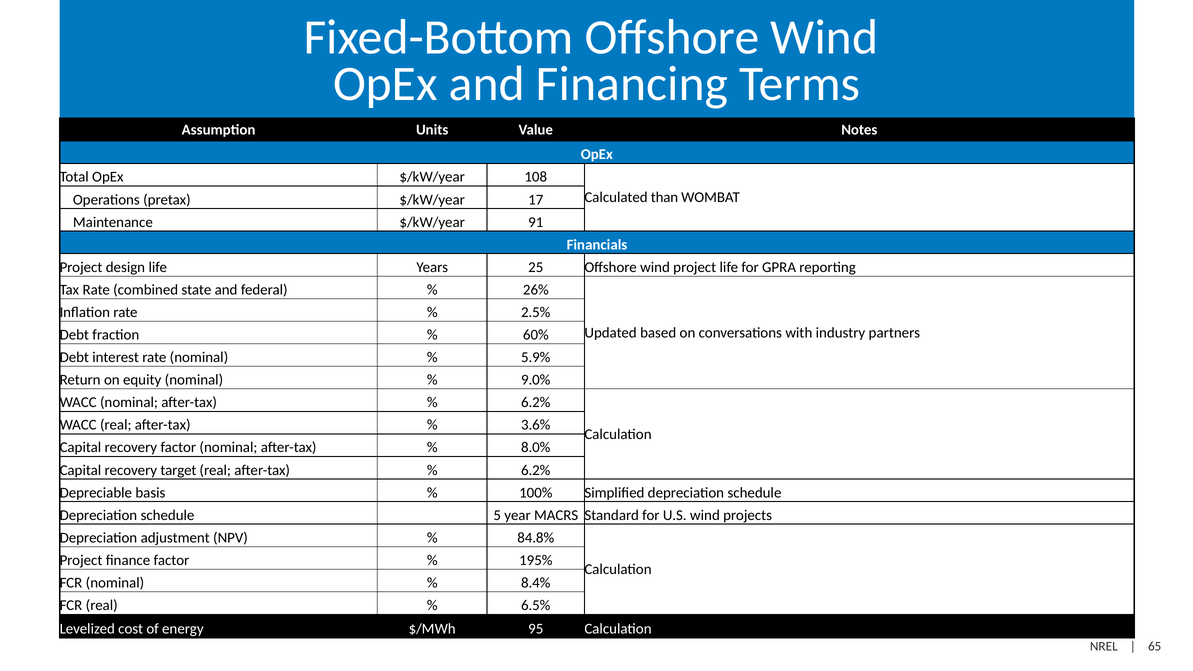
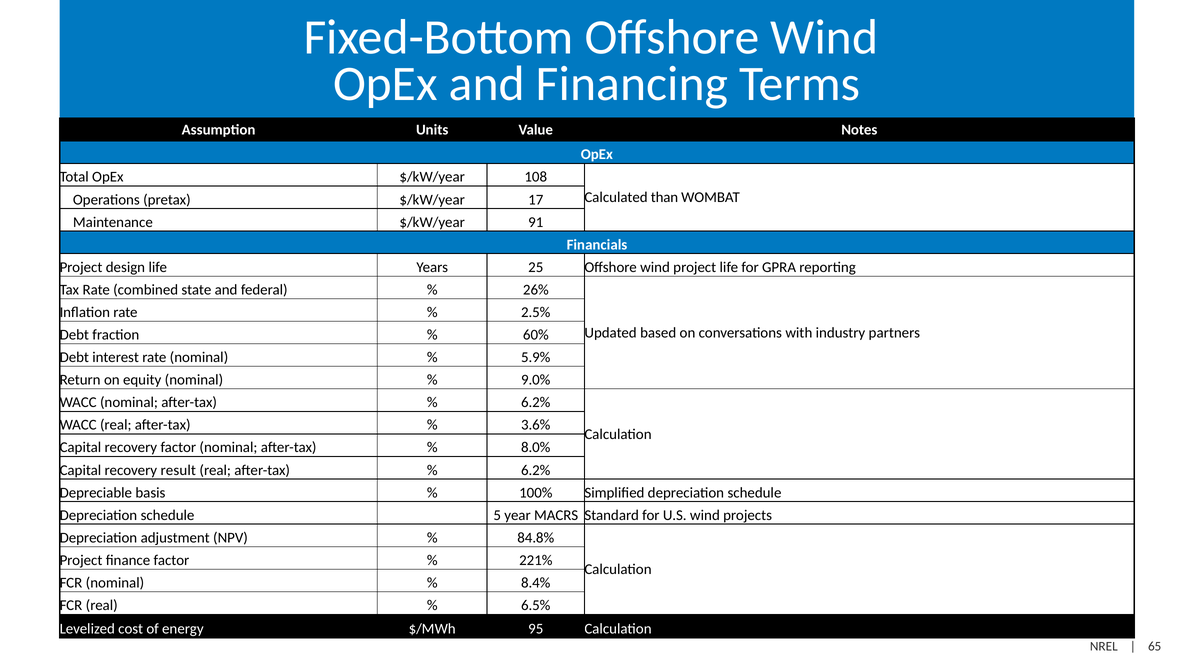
target: target -> result
195%: 195% -> 221%
